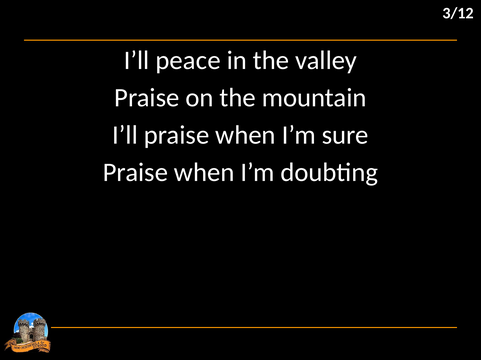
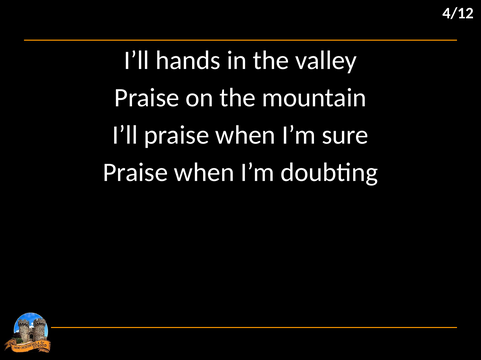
3/12: 3/12 -> 4/12
peace: peace -> hands
